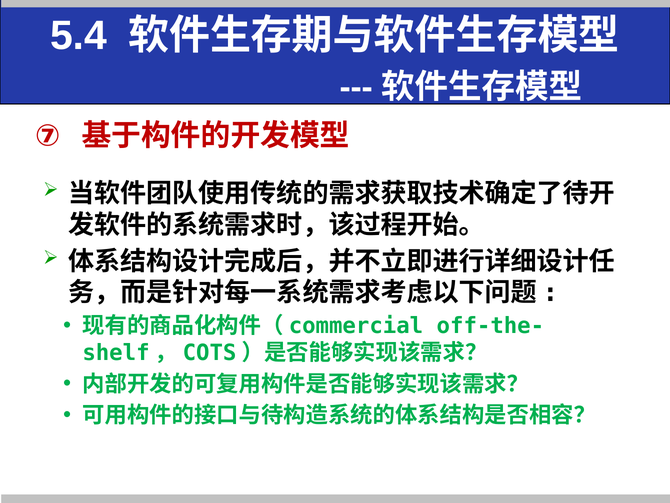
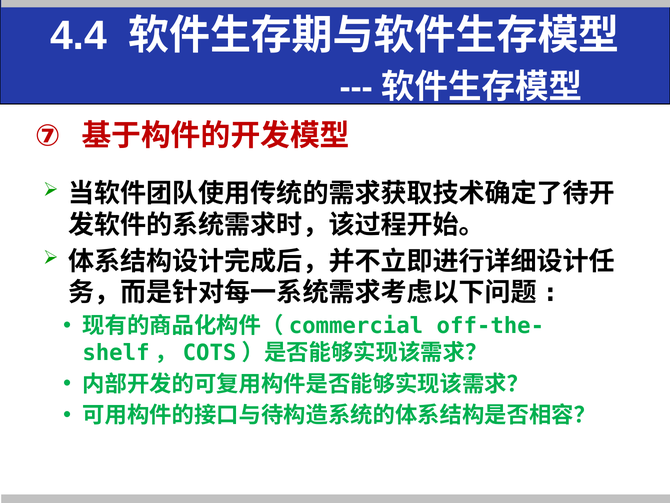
5.4: 5.4 -> 4.4
